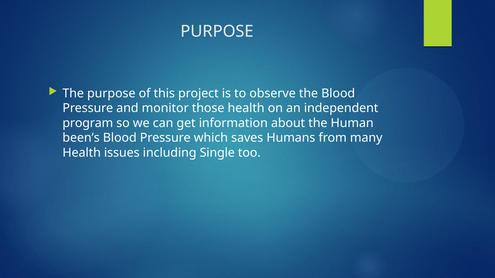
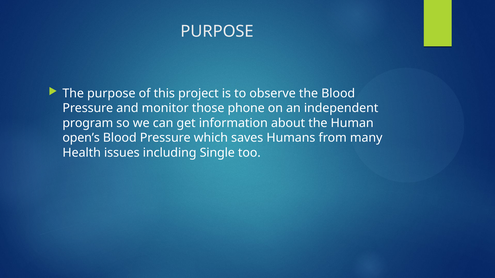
those health: health -> phone
been’s: been’s -> open’s
